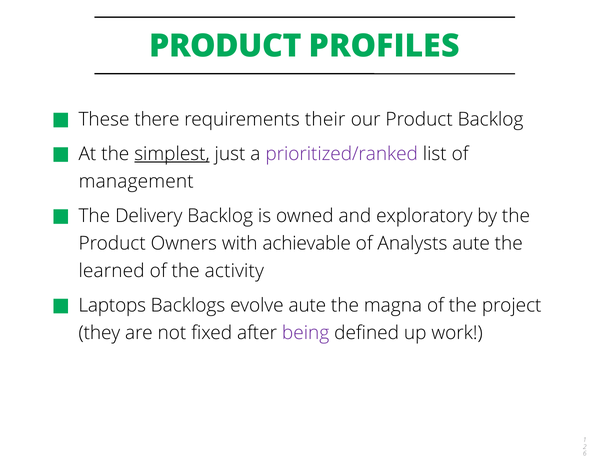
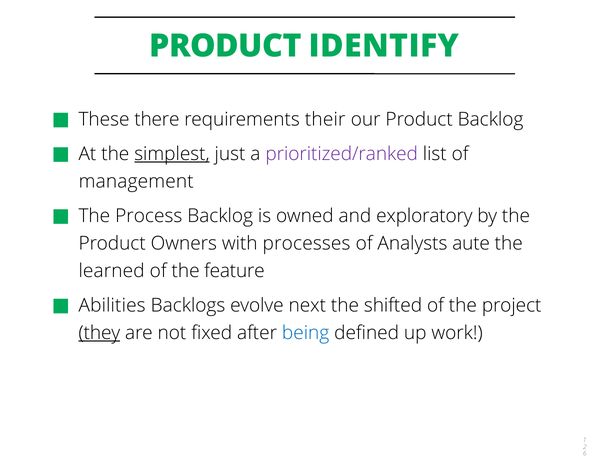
PROFILES: PROFILES -> IDENTIFY
Delivery: Delivery -> Process
achievable: achievable -> processes
activity: activity -> feature
Laptops: Laptops -> Abilities
evolve aute: aute -> next
magna: magna -> shifted
they underline: none -> present
being colour: purple -> blue
